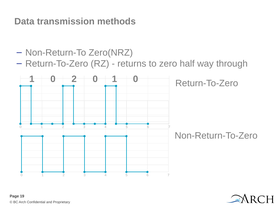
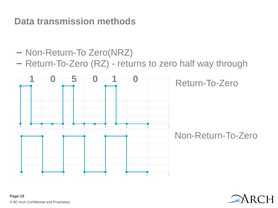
0 2: 2 -> 5
